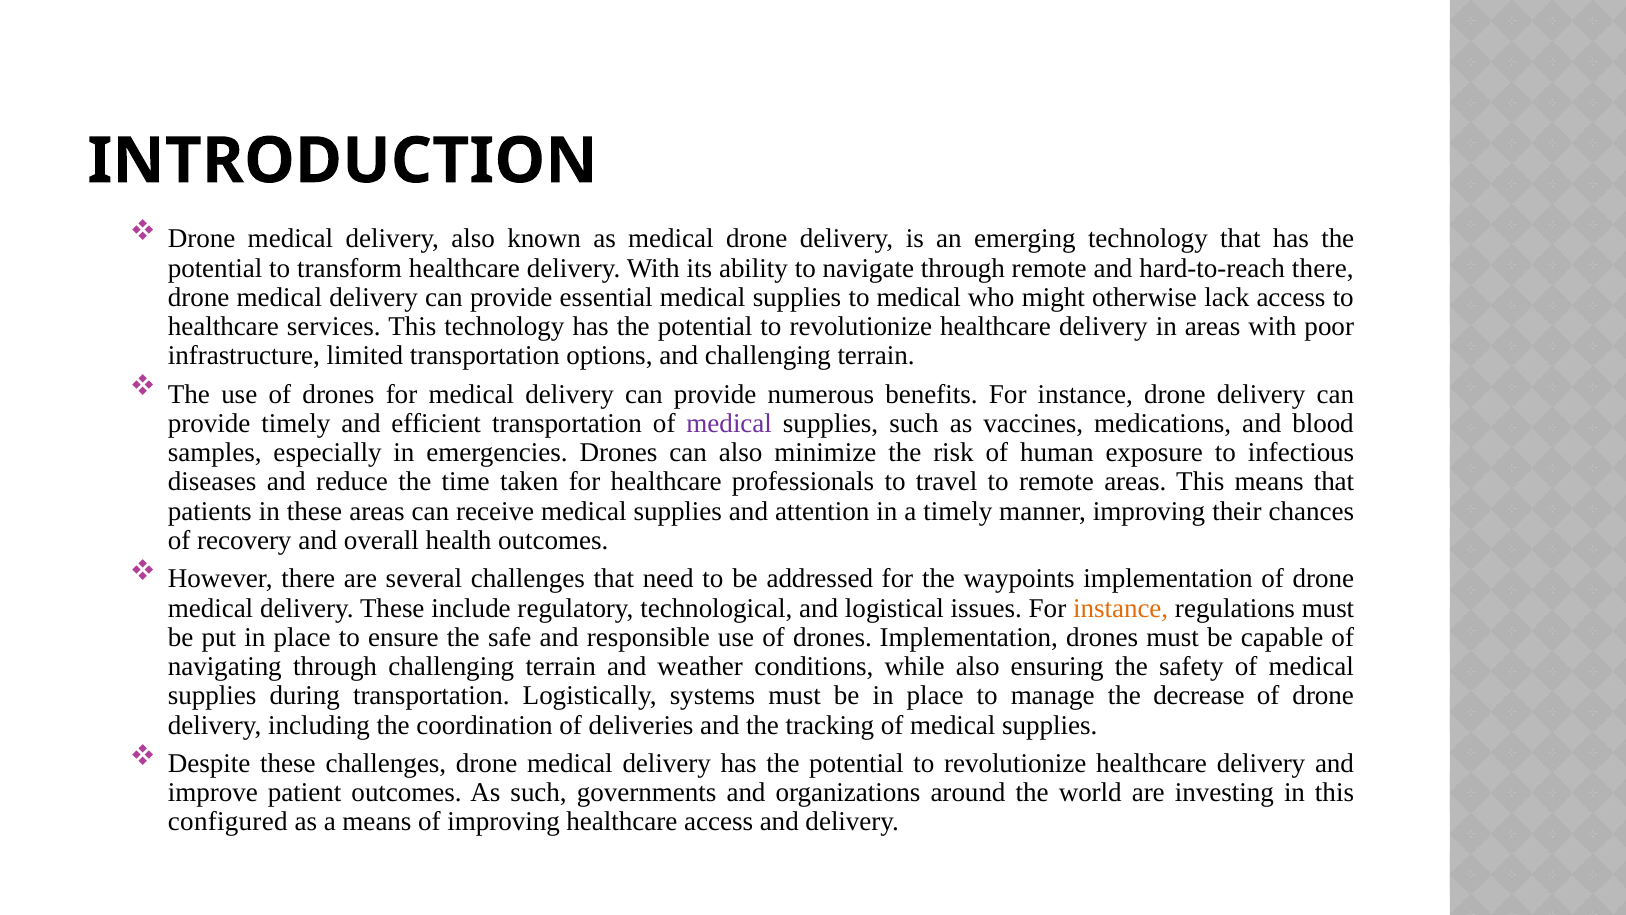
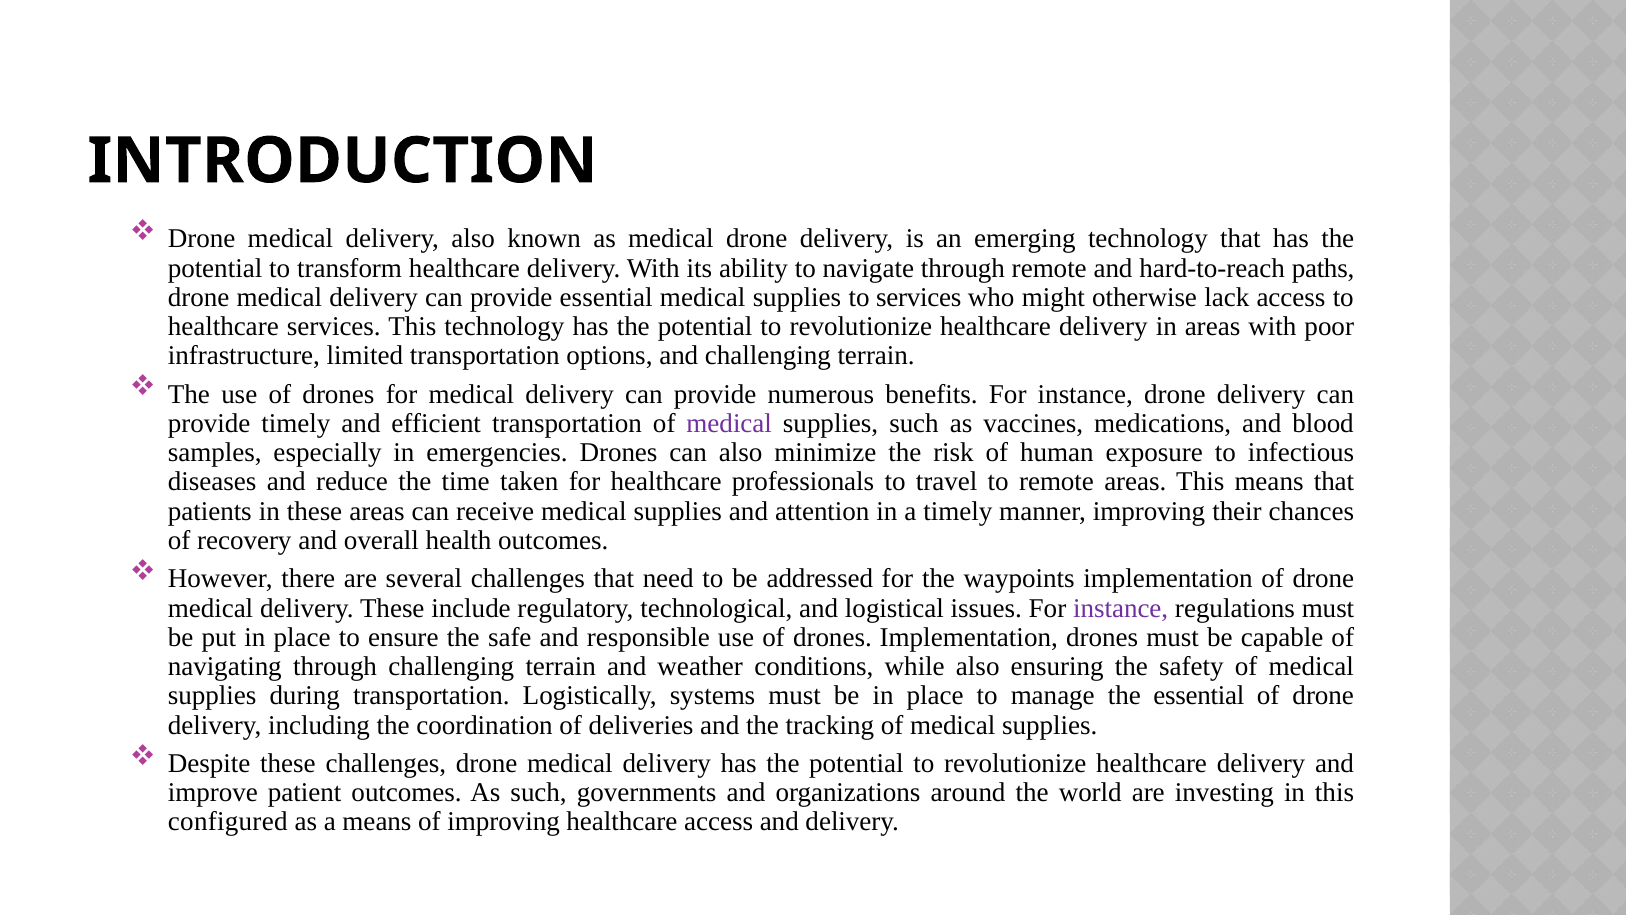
hard-to-reach there: there -> paths
to medical: medical -> services
instance at (1121, 608) colour: orange -> purple
the decrease: decrease -> essential
